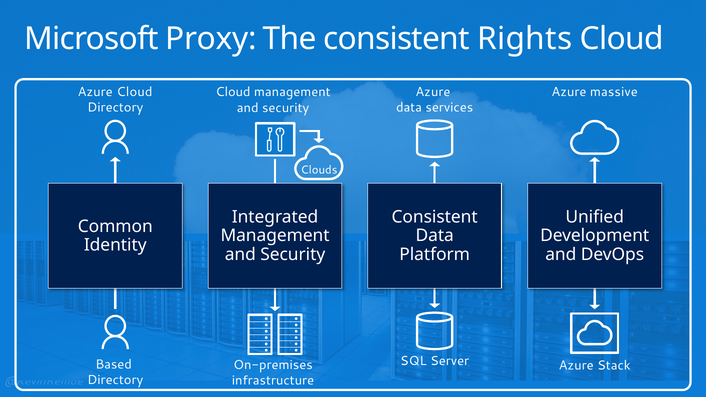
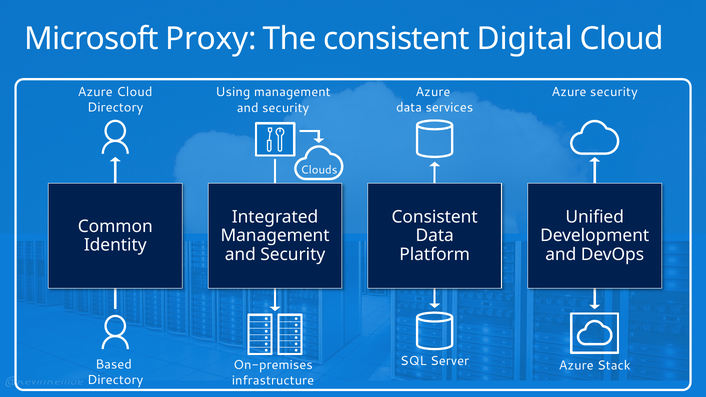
Rights: Rights -> Digital
Azure massive: massive -> security
Cloud at (233, 92): Cloud -> Using
